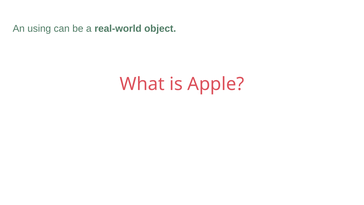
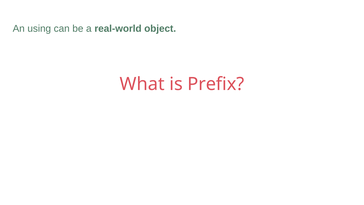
Apple: Apple -> Prefix
